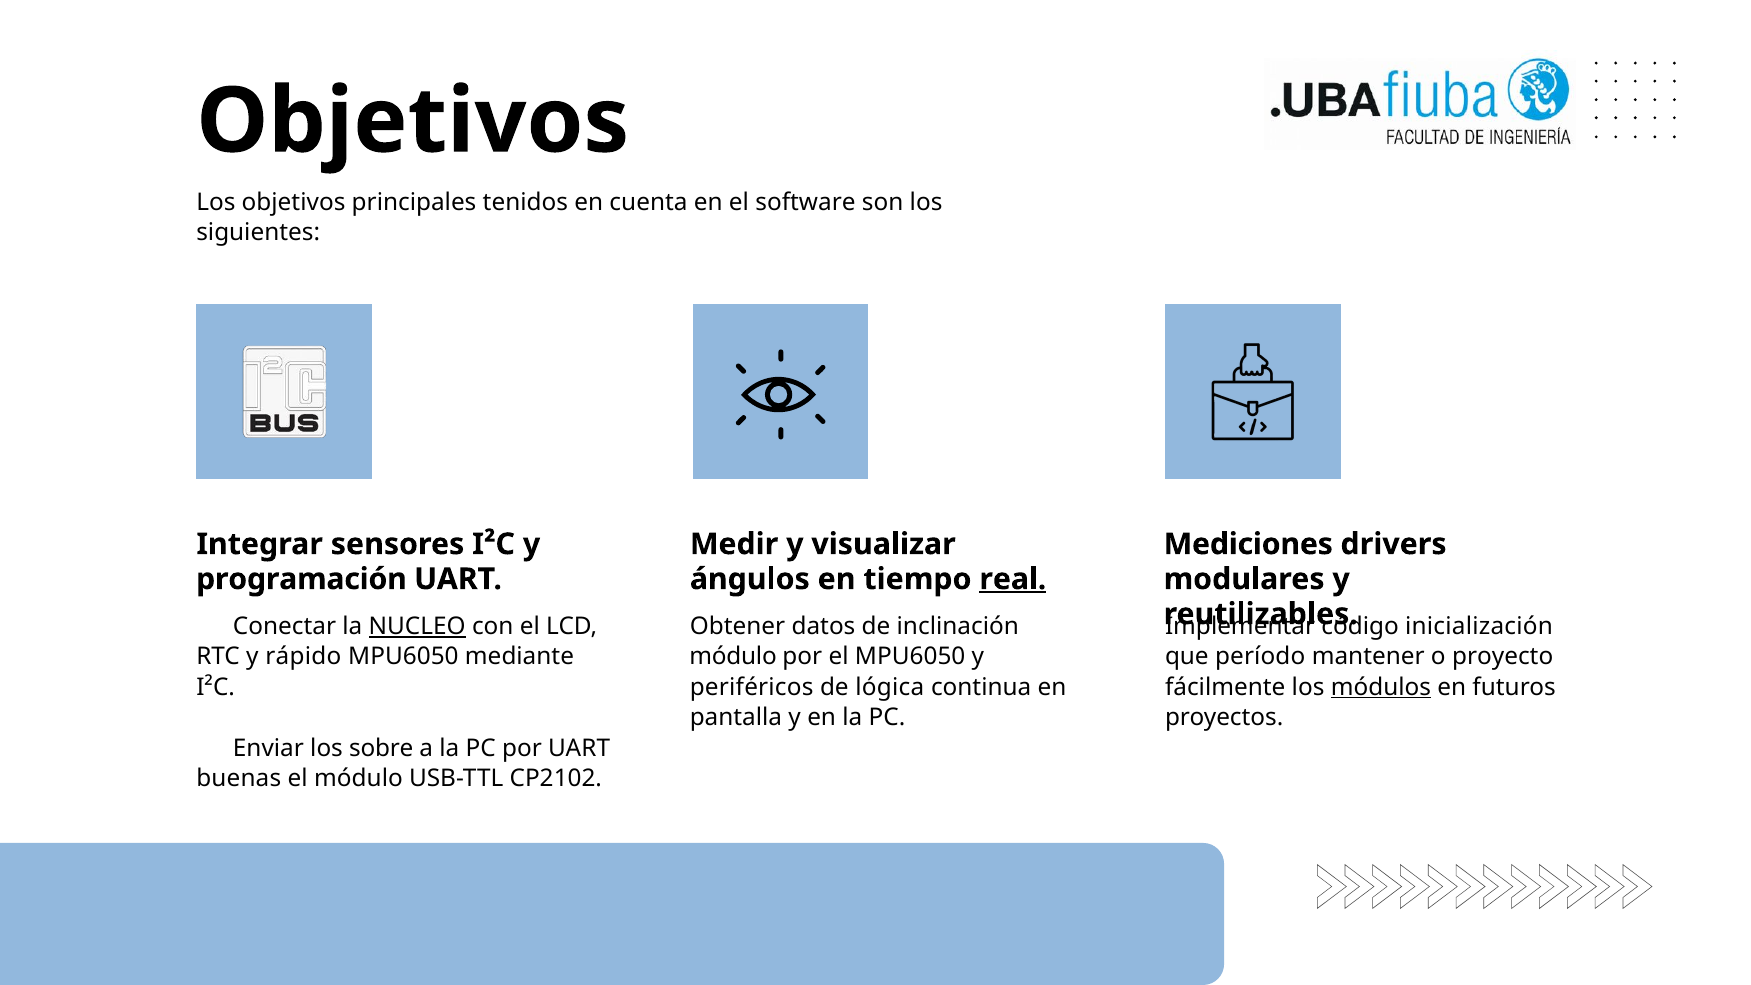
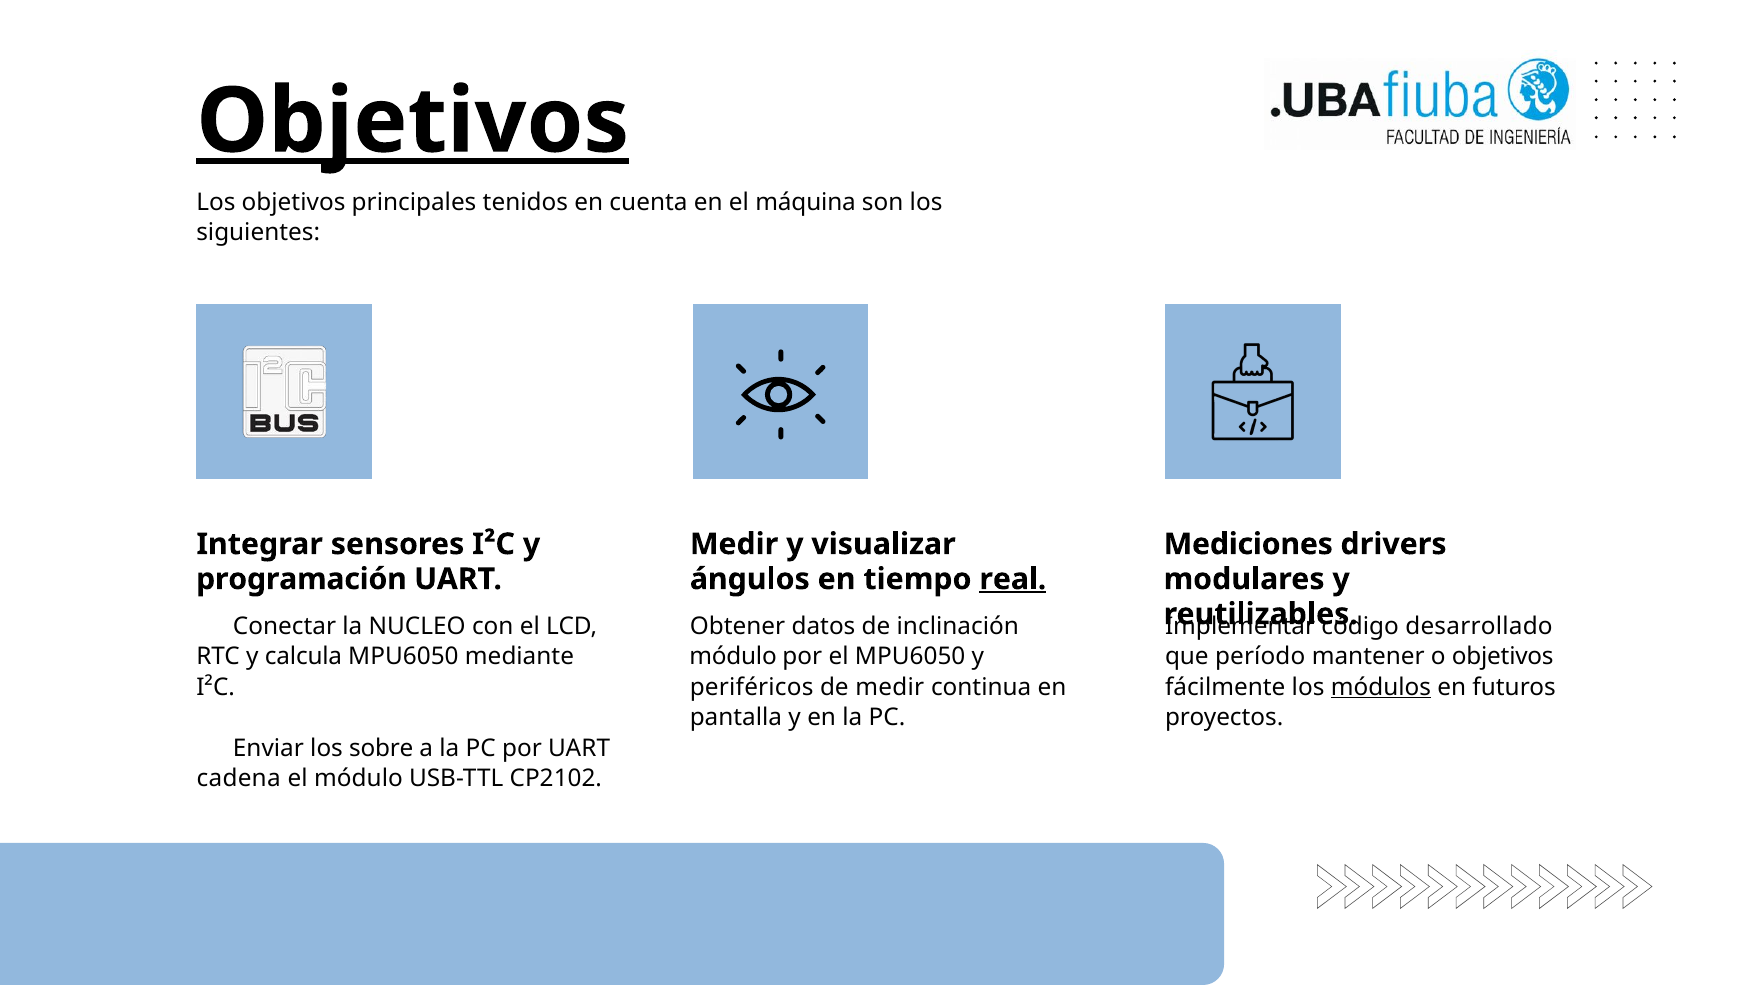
Objetivos at (413, 122) underline: none -> present
software: software -> máquina
NUCLEO underline: present -> none
inicialización: inicialización -> desarrollado
rápido: rápido -> calcula
o proyecto: proyecto -> objetivos
de lógica: lógica -> medir
buenas: buenas -> cadena
